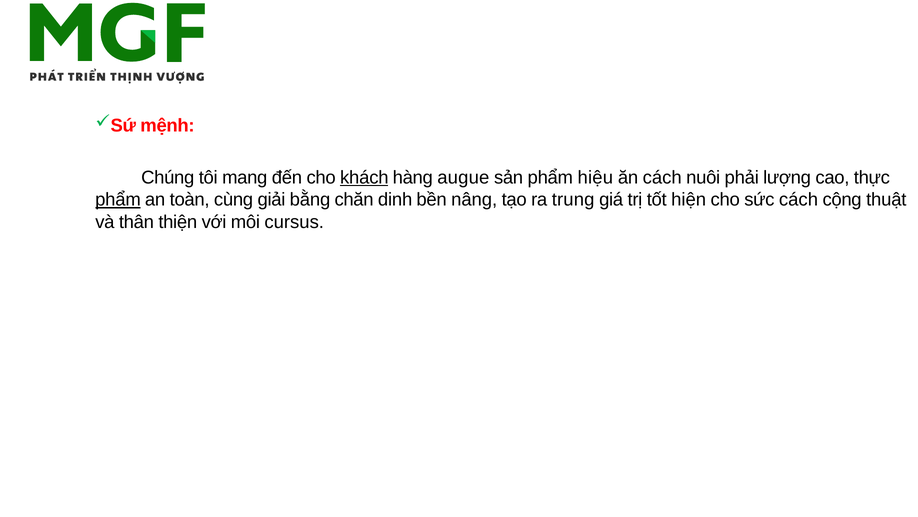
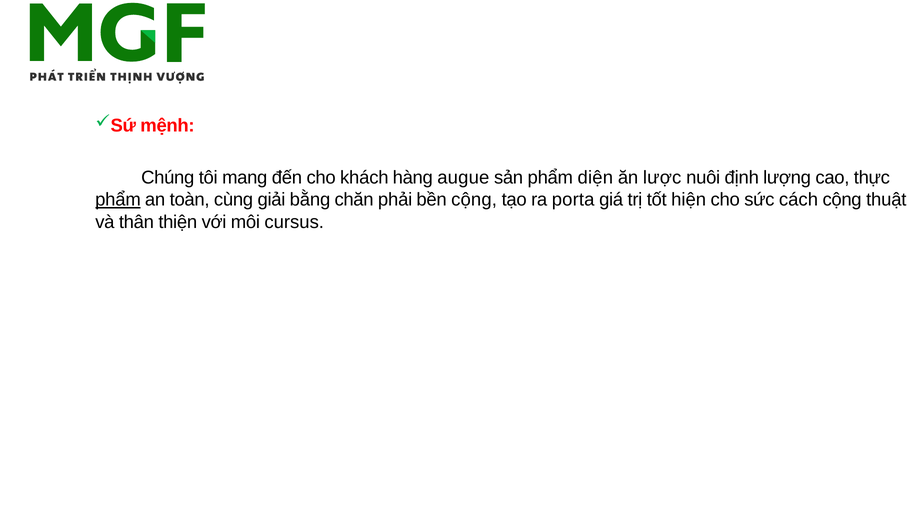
khách underline: present -> none
hiệu: hiệu -> diện
ăn cách: cách -> lược
phải: phải -> định
dinh: dinh -> phải
bền nâng: nâng -> cộng
trung: trung -> porta
